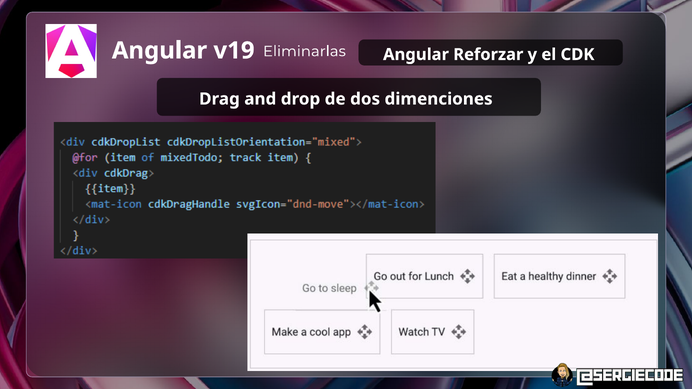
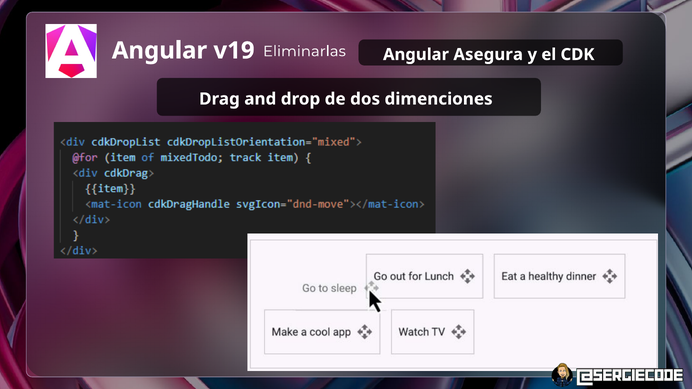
Reforzar: Reforzar -> Asegura
